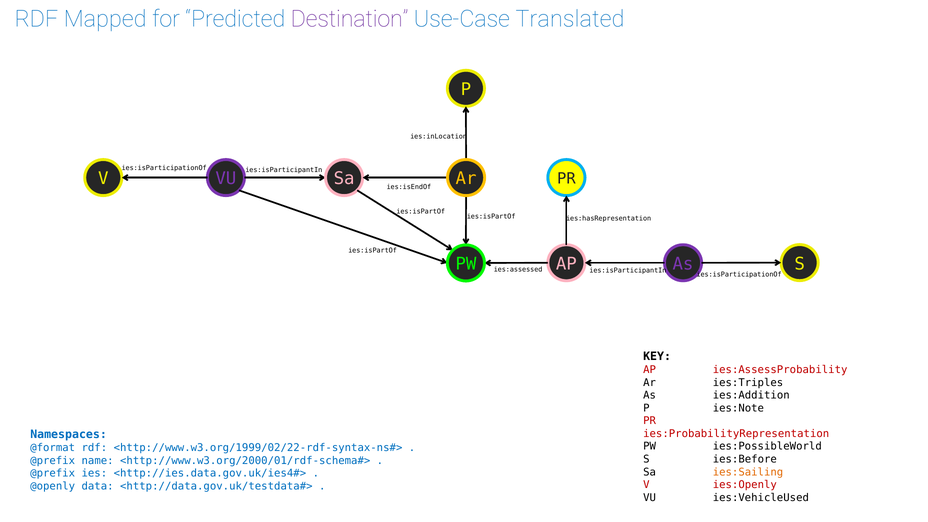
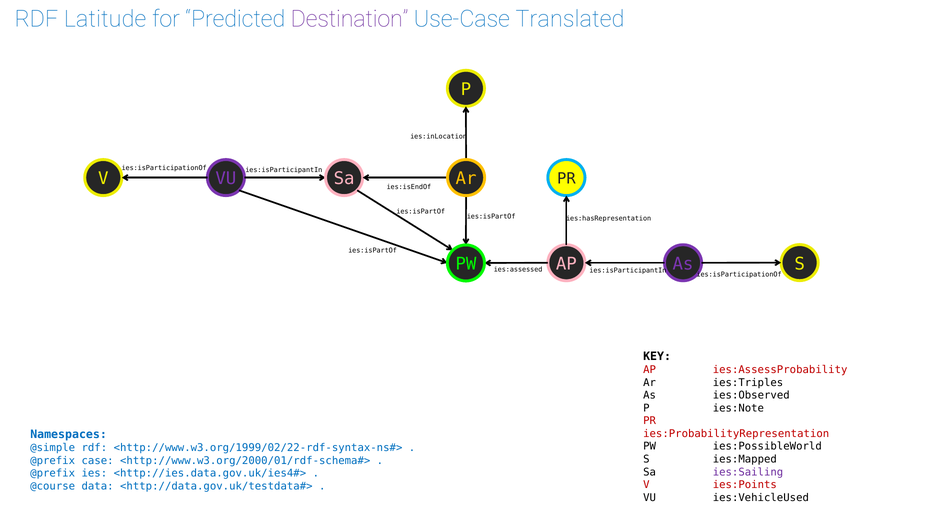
Mapped: Mapped -> Latitude
ies:Addition: ies:Addition -> ies:Observed
@format: @format -> @simple
ies:Before: ies:Before -> ies:Mapped
name: name -> case
ies:Sailing colour: orange -> purple
ies:Openly: ies:Openly -> ies:Points
@openly: @openly -> @course
